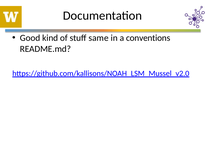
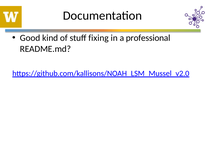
same: same -> fixing
conventions: conventions -> professional
